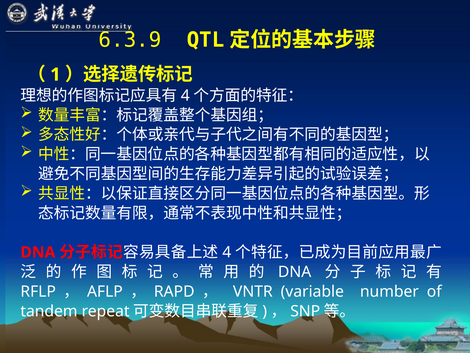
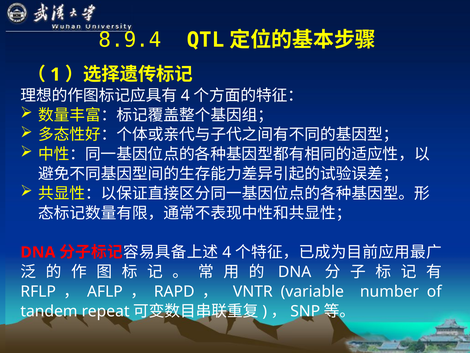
6.3.9: 6.3.9 -> 8.9.4
